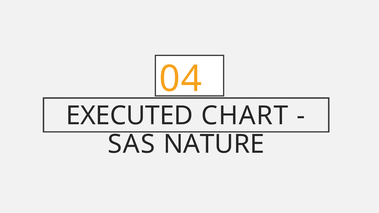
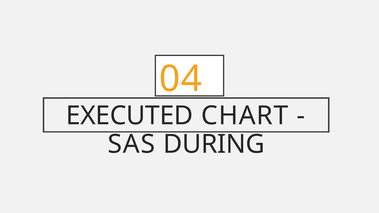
NATURE: NATURE -> DURING
